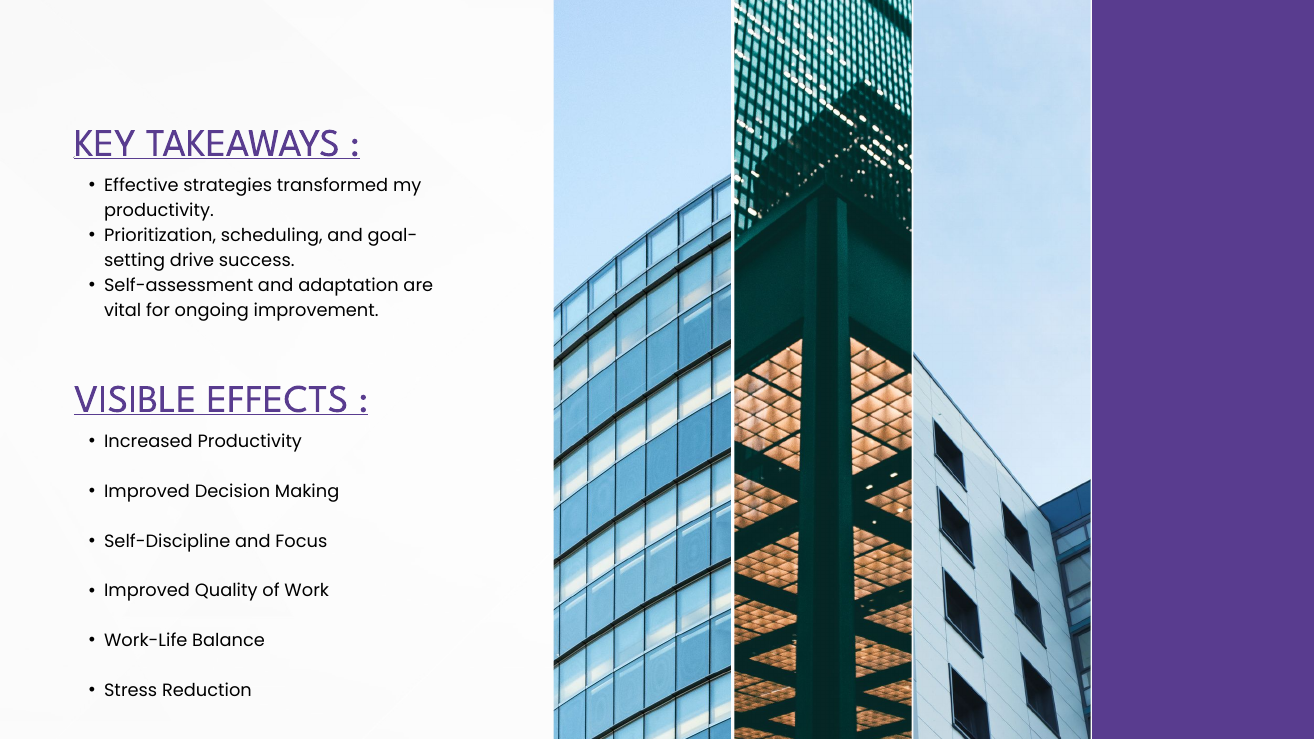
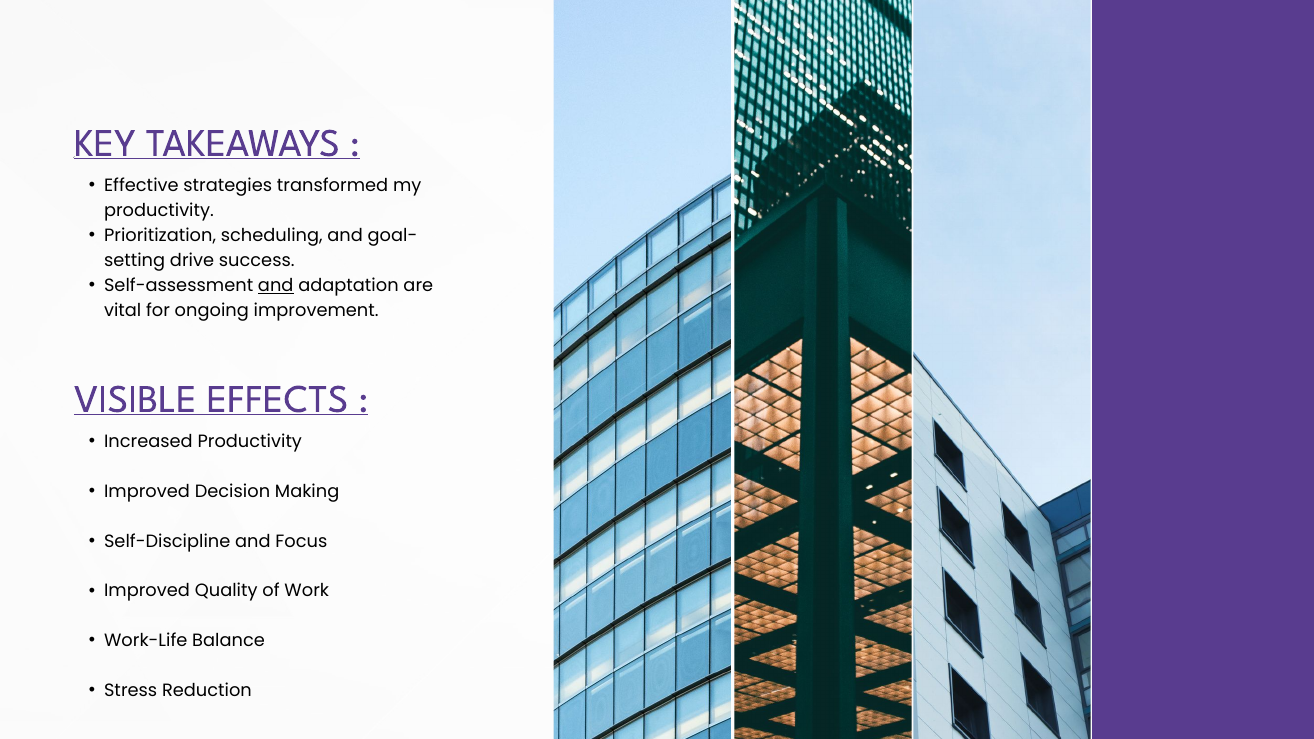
and at (276, 286) underline: none -> present
